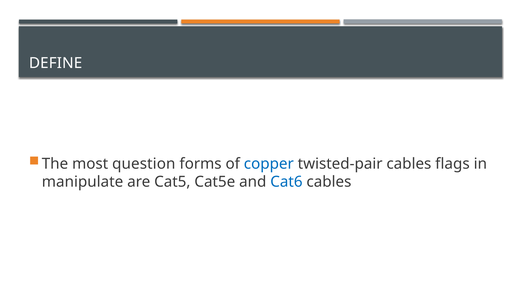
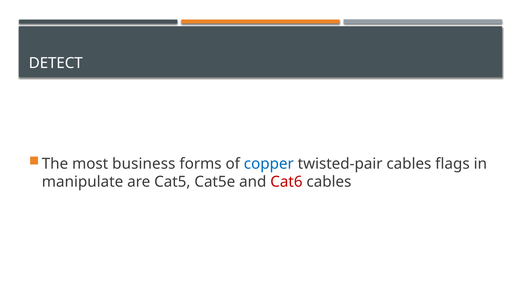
DEFINE: DEFINE -> DETECT
question: question -> business
Cat6 colour: blue -> red
